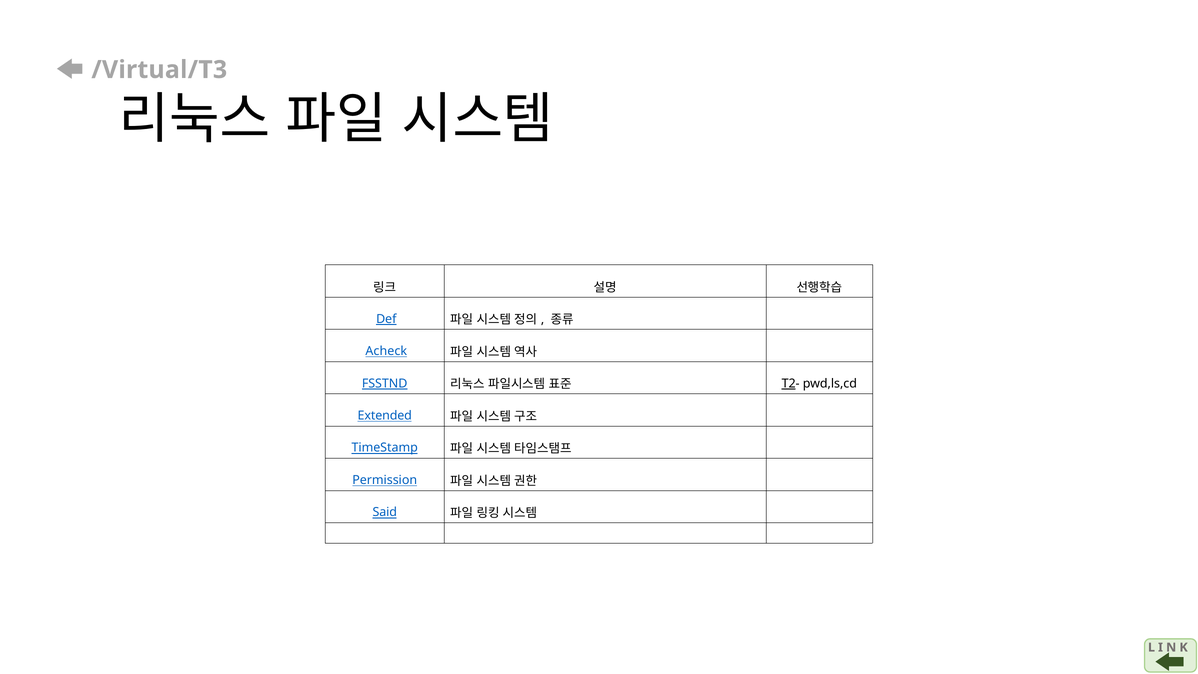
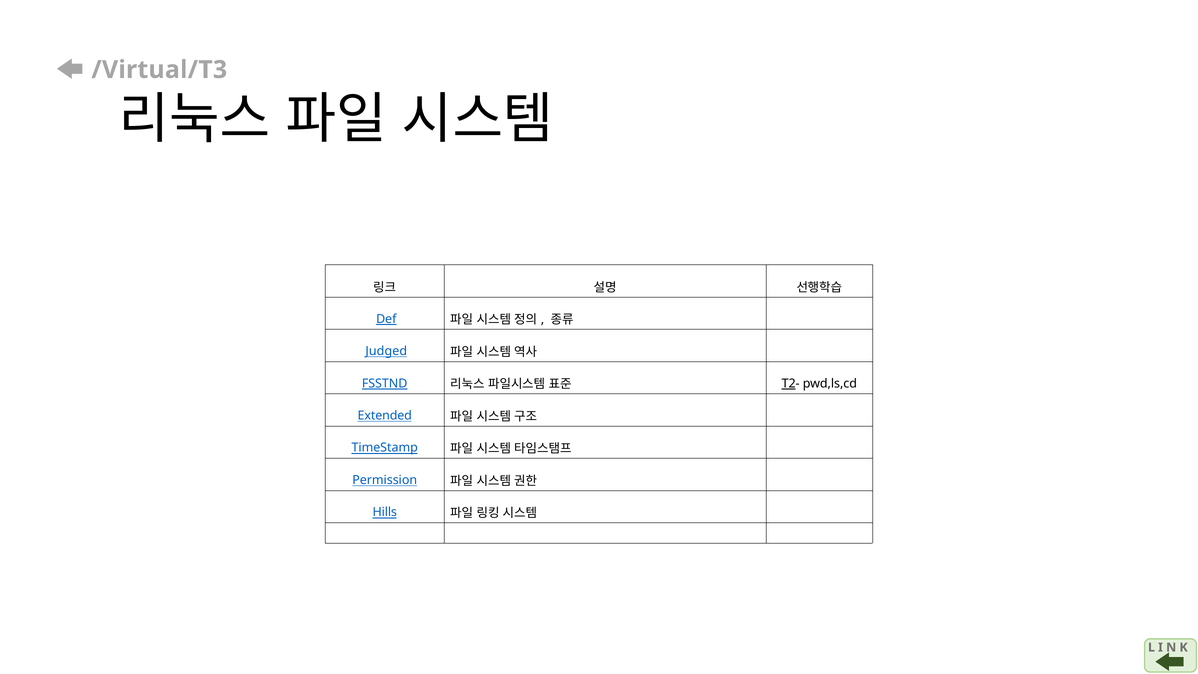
Acheck: Acheck -> Judged
Said: Said -> Hills
